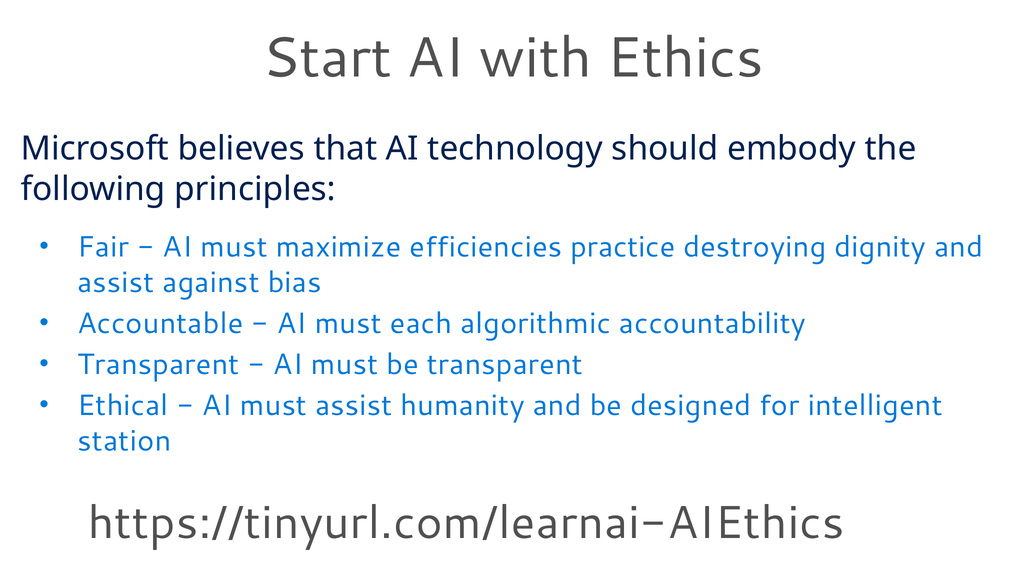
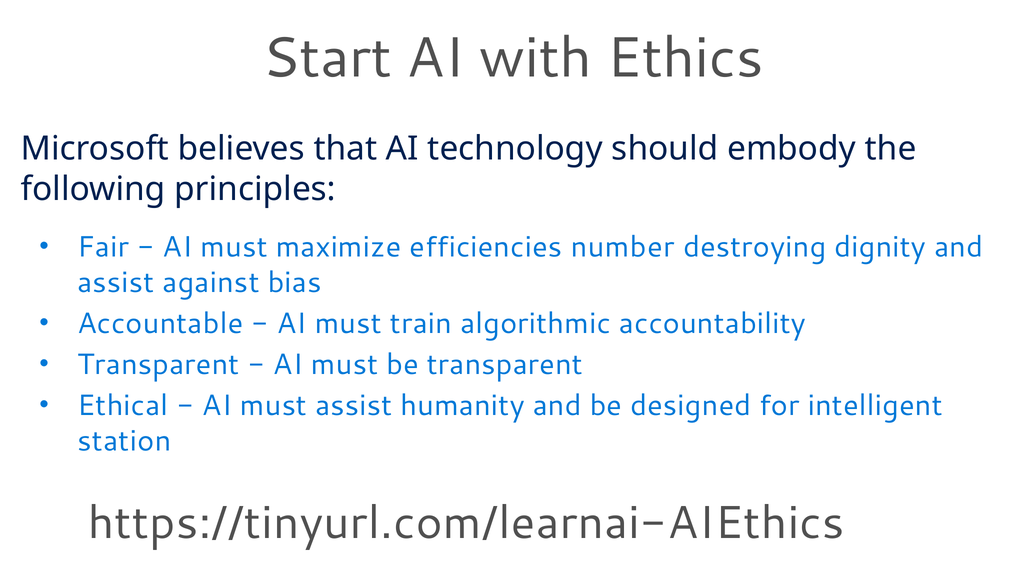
practice: practice -> number
each: each -> train
